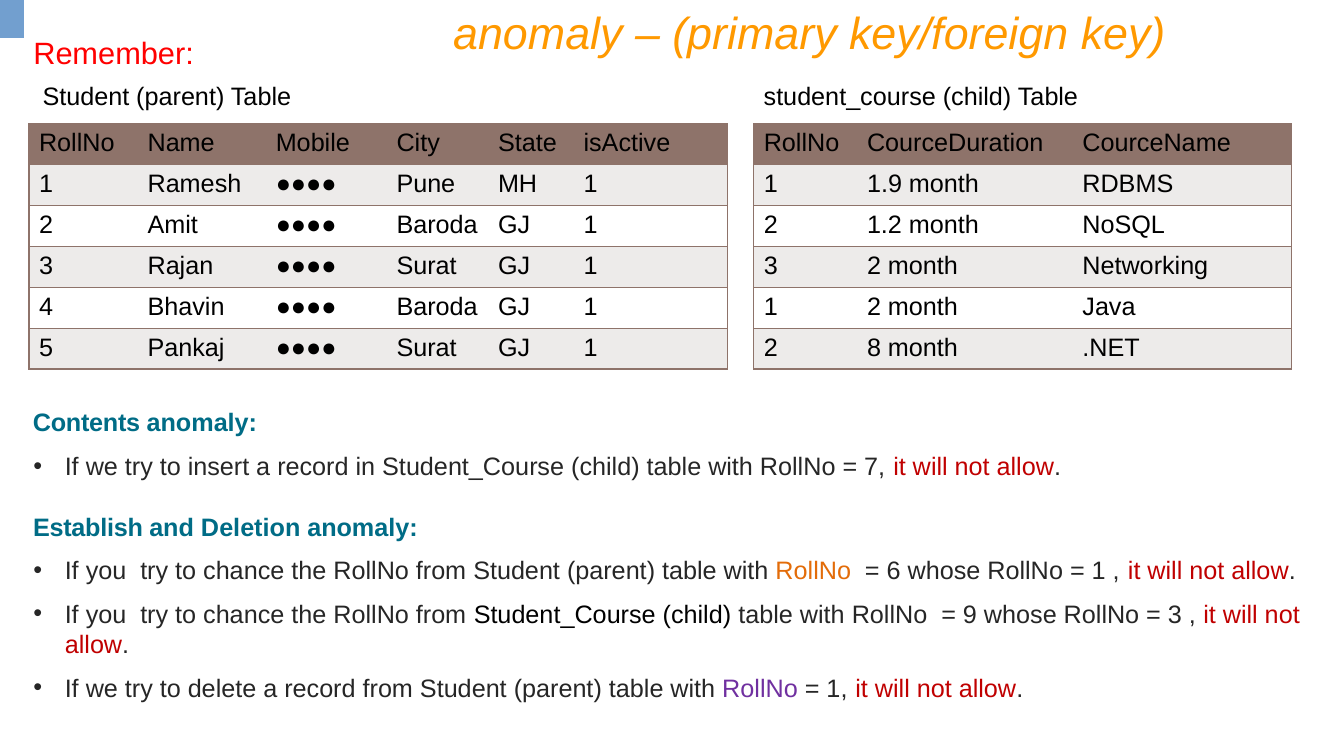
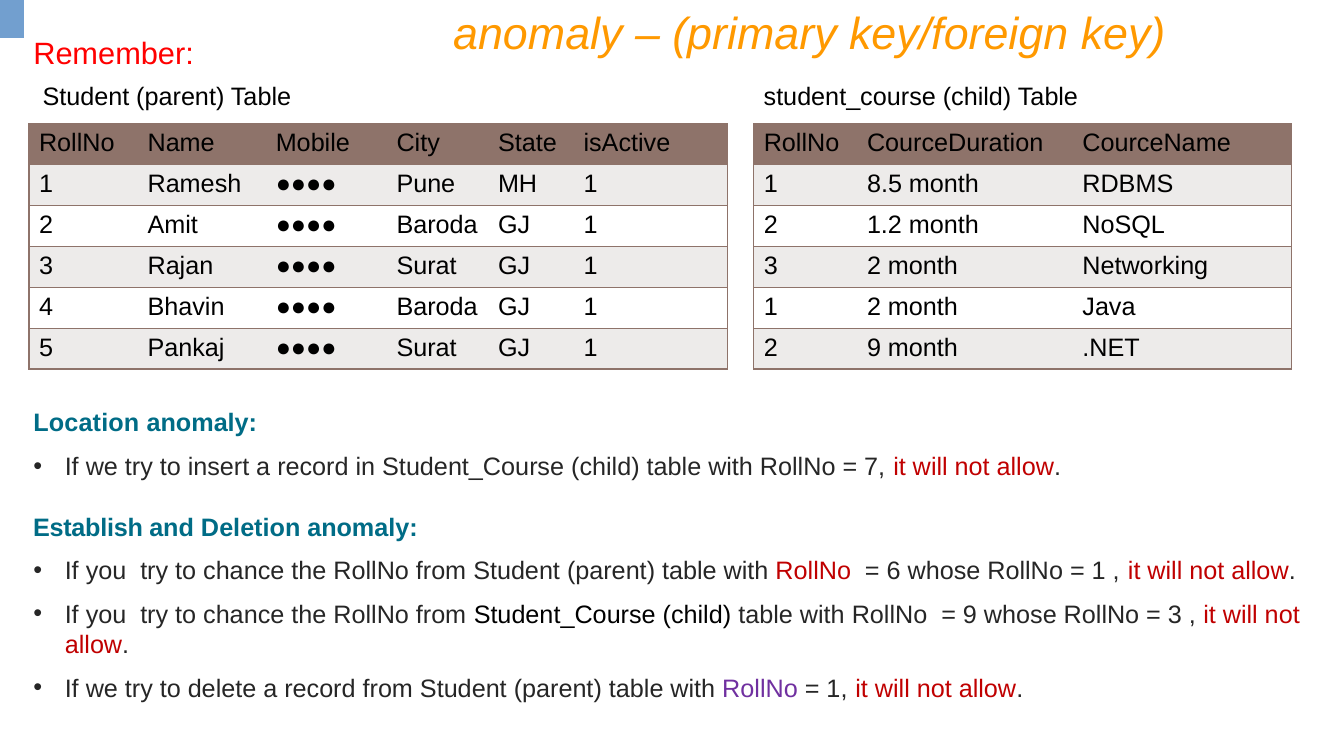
1.9: 1.9 -> 8.5
2 8: 8 -> 9
Contents: Contents -> Location
RollNo at (813, 571) colour: orange -> red
